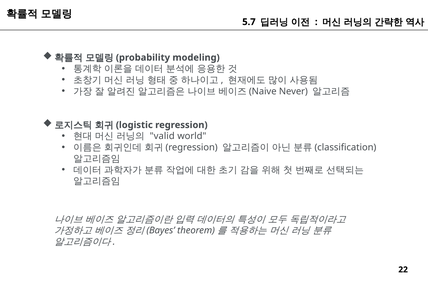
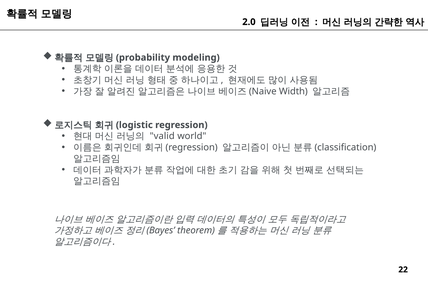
5.7: 5.7 -> 2.0
Never: Never -> Width
